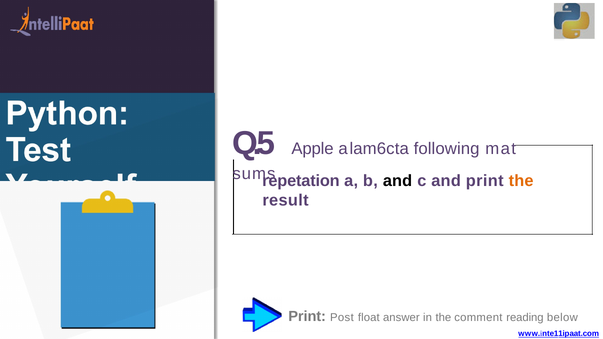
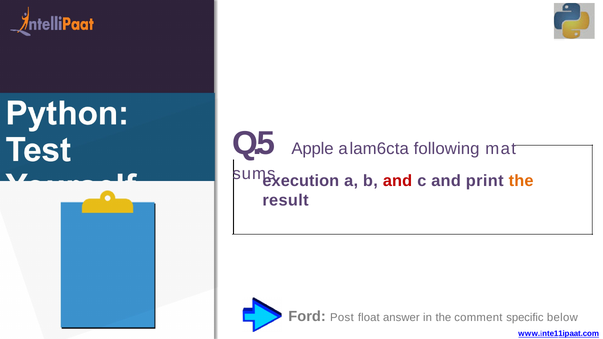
repetation: repetation -> execution
and at (398, 181) colour: black -> red
Print at (307, 316): Print -> Ford
reading: reading -> specific
